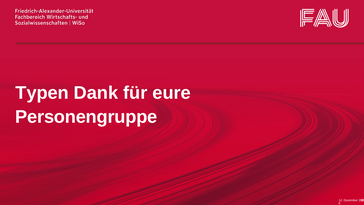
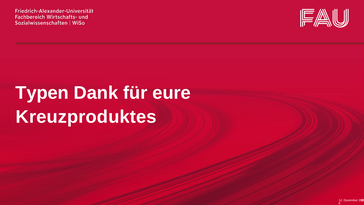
Personengruppe: Personengruppe -> Kreuzproduktes
